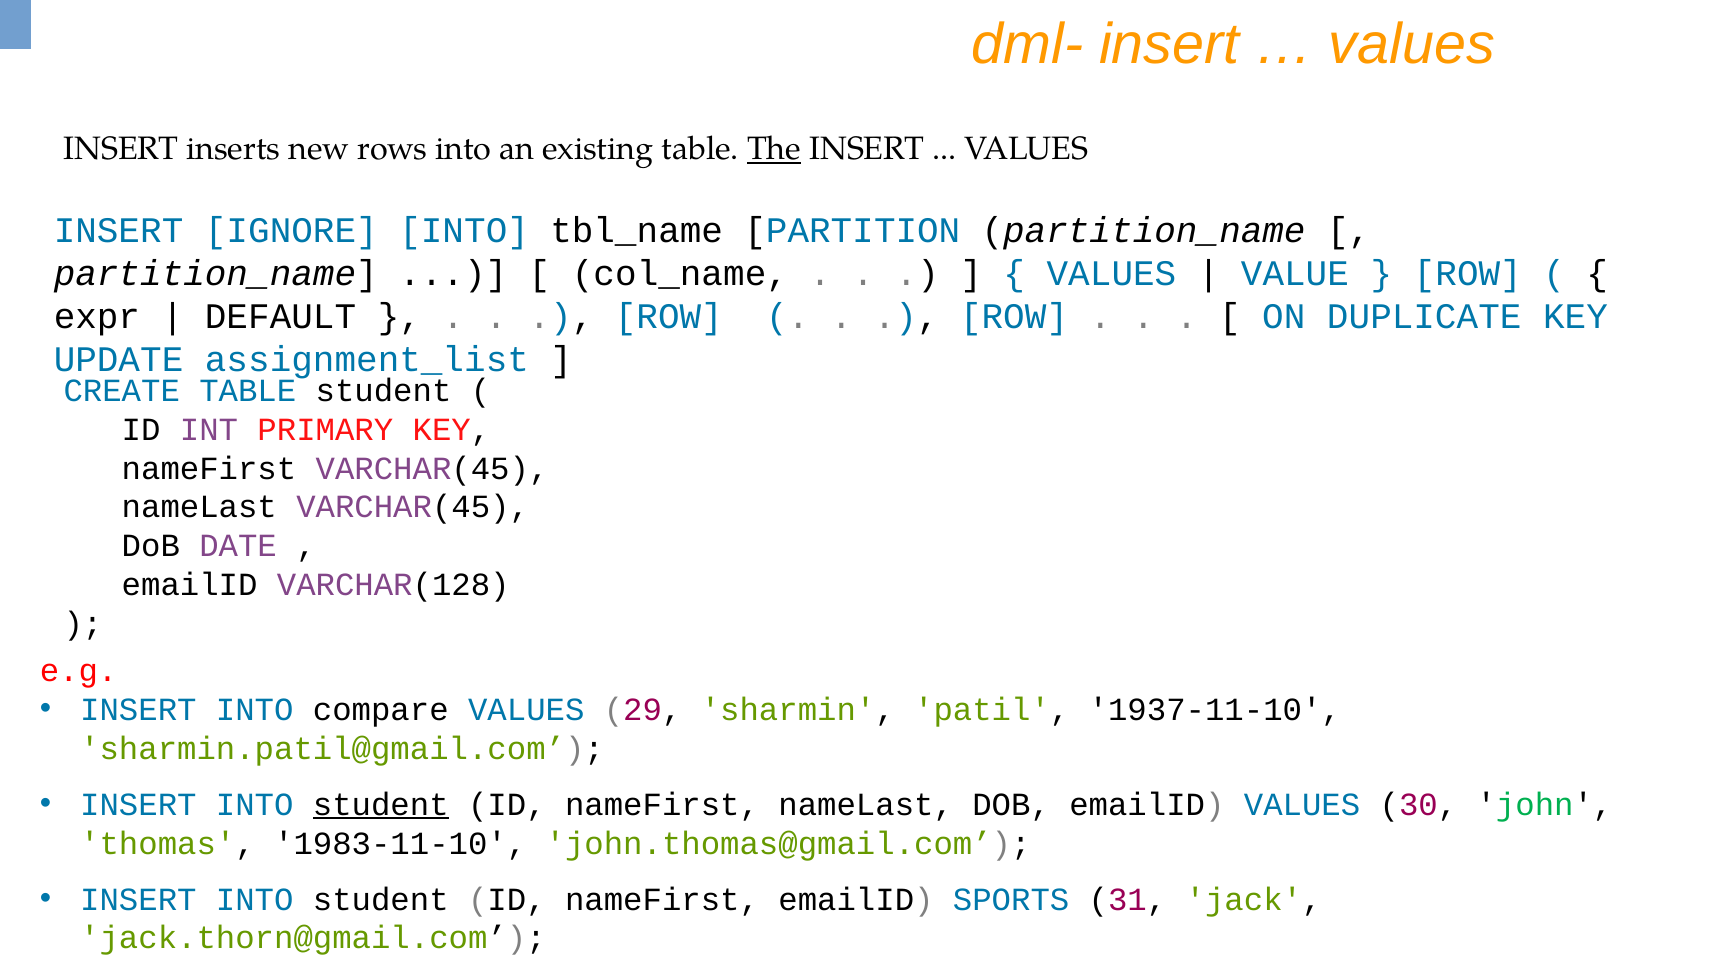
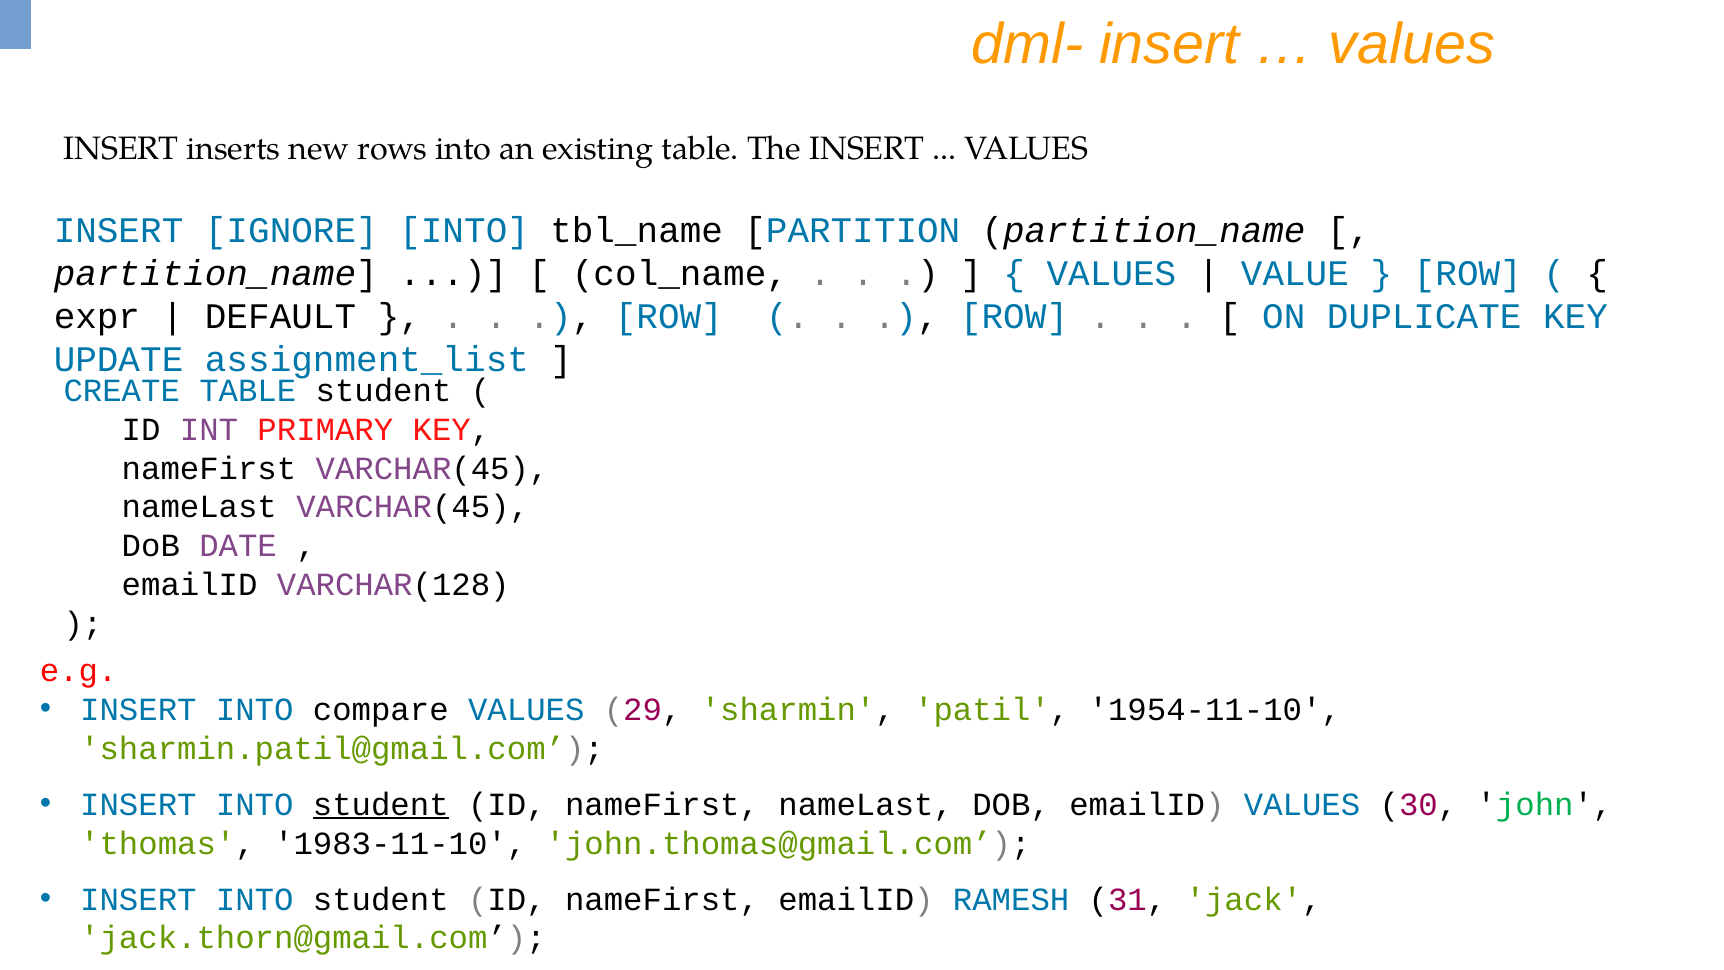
The underline: present -> none
1937-11-10: 1937-11-10 -> 1954-11-10
SPORTS: SPORTS -> RAMESH
